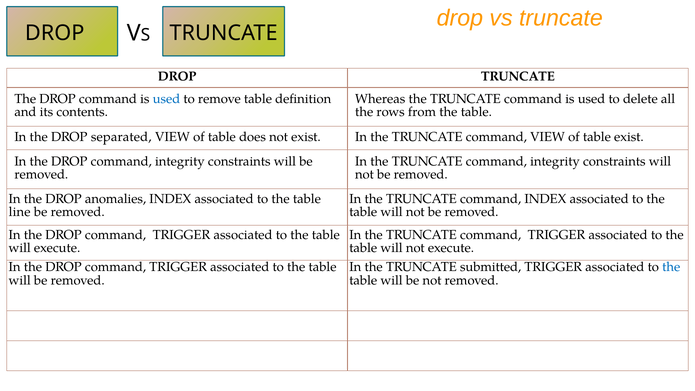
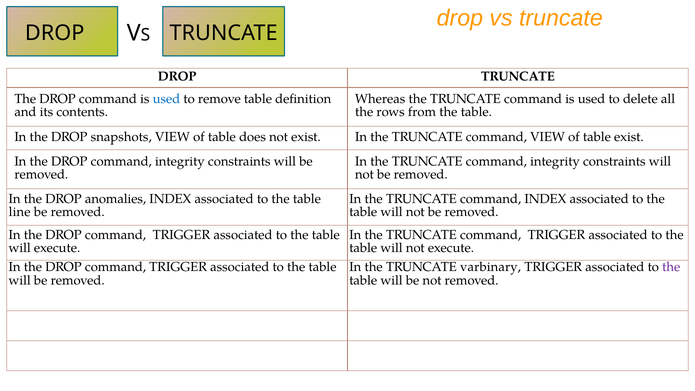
separated: separated -> snapshots
submitted: submitted -> varbinary
the at (671, 267) colour: blue -> purple
